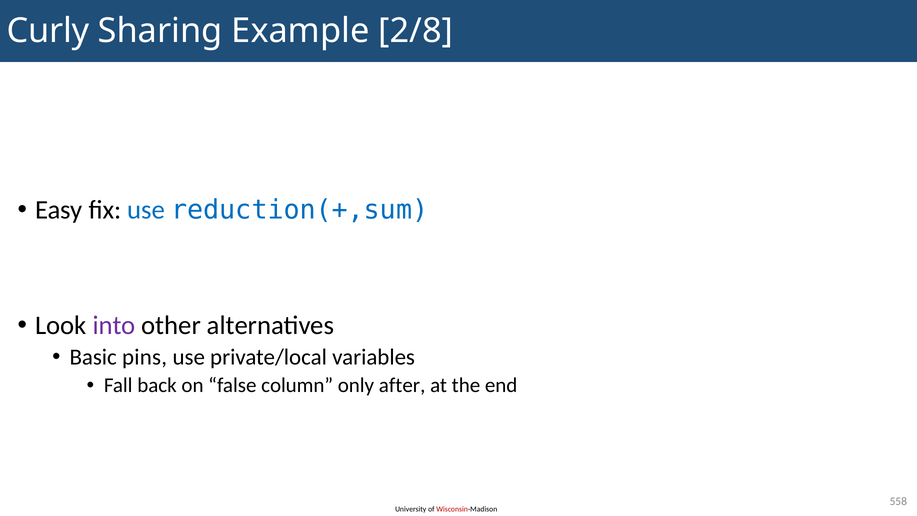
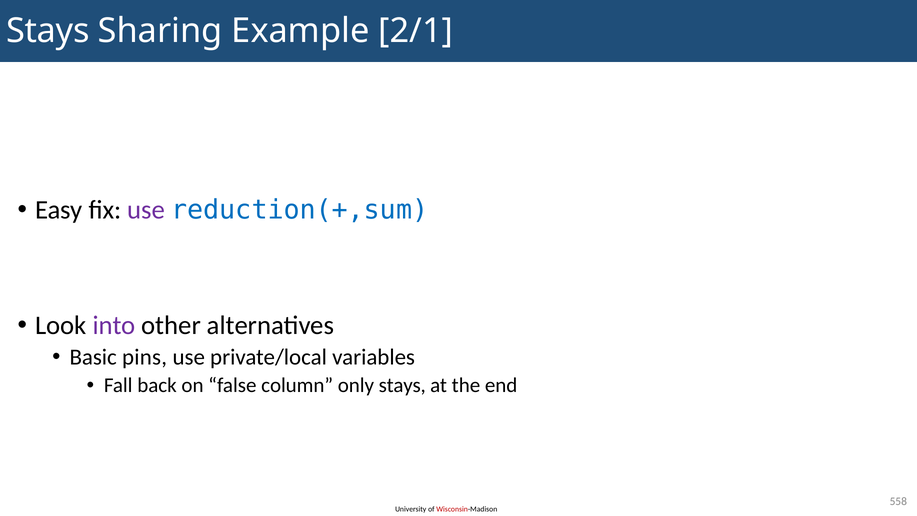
Curly at (48, 31): Curly -> Stays
2/8: 2/8 -> 2/1
use at (146, 210) colour: blue -> purple
only after: after -> stays
